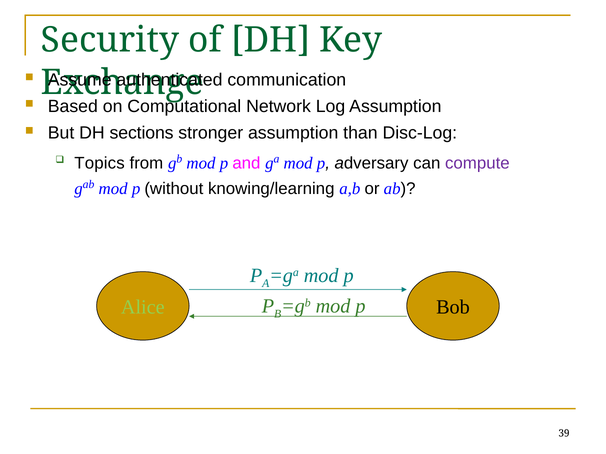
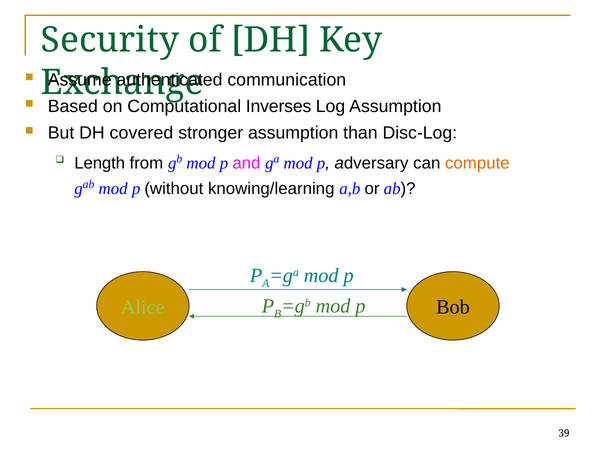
Network: Network -> Inverses
sections: sections -> covered
Topics: Topics -> Length
compute colour: purple -> orange
